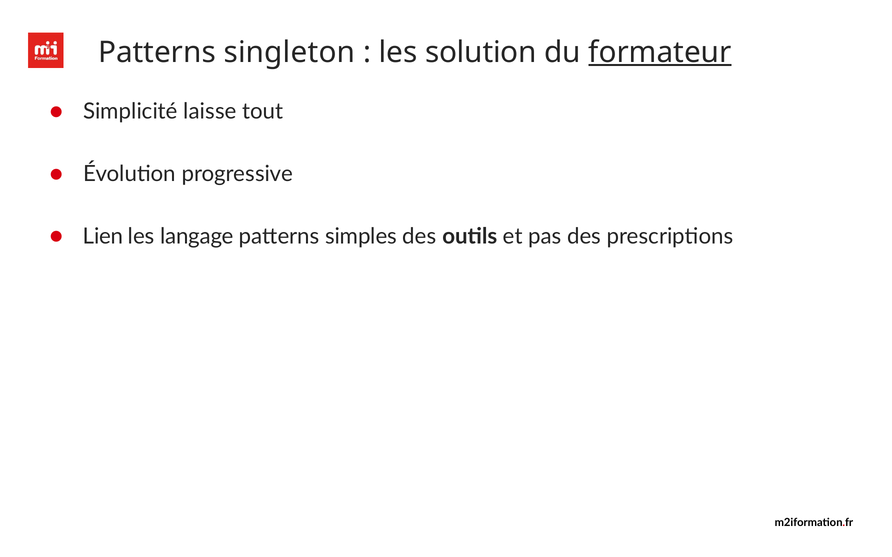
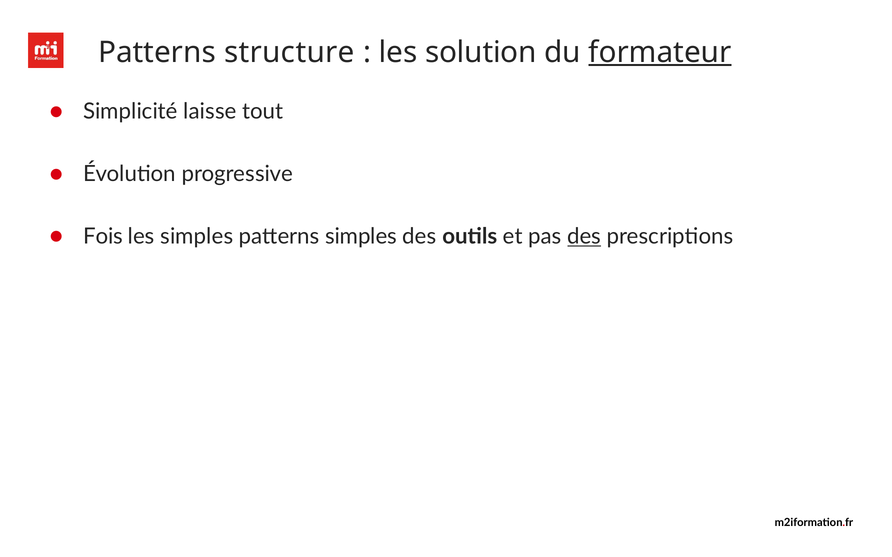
singleton: singleton -> structure
Lien: Lien -> Fois
les langage: langage -> simples
des at (584, 237) underline: none -> present
